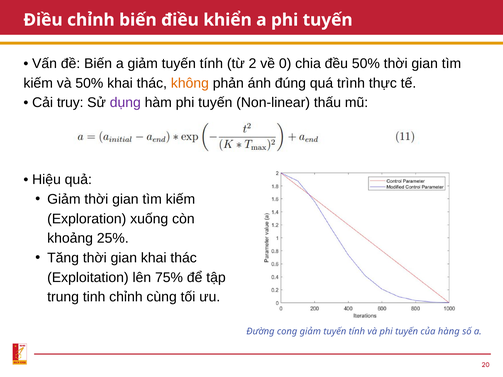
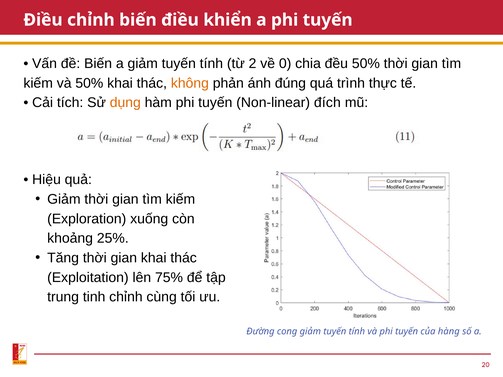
truy: truy -> tích
dụng colour: purple -> orange
thấu: thấu -> đích
